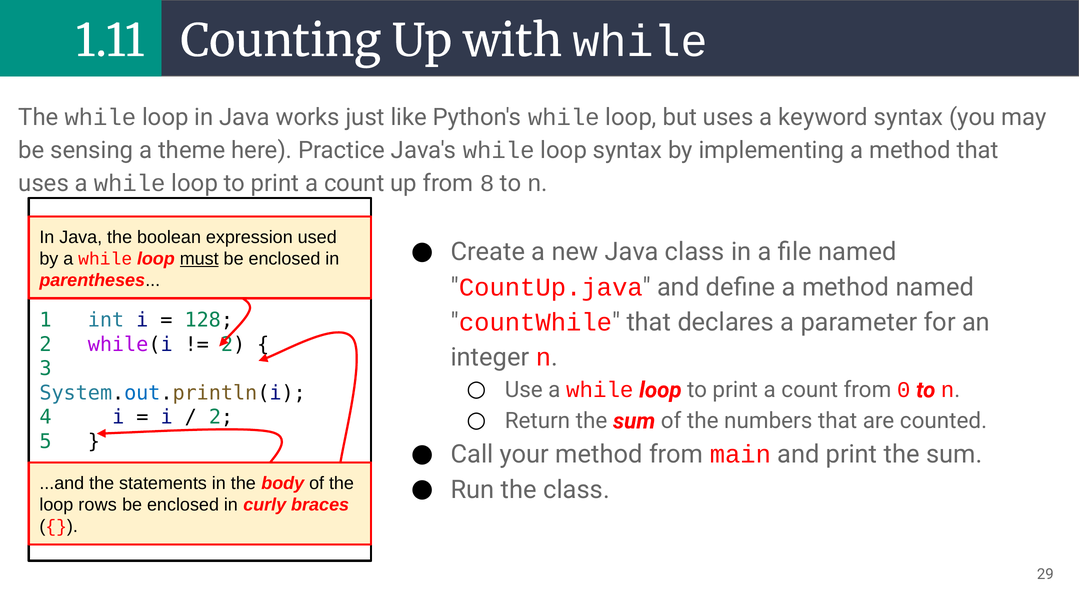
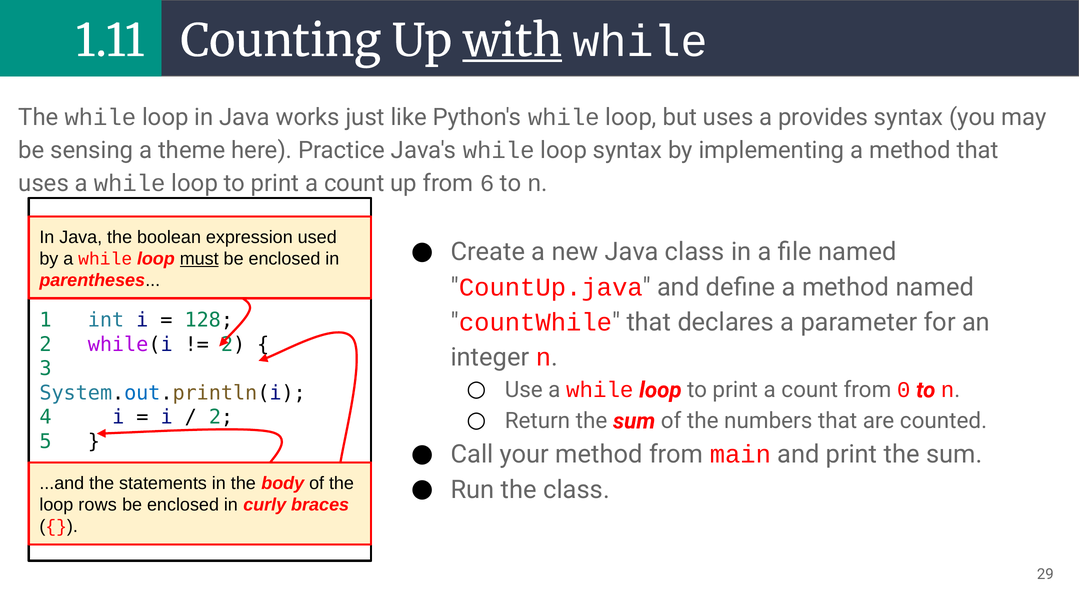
with underline: none -> present
keyword: keyword -> provides
8: 8 -> 6
